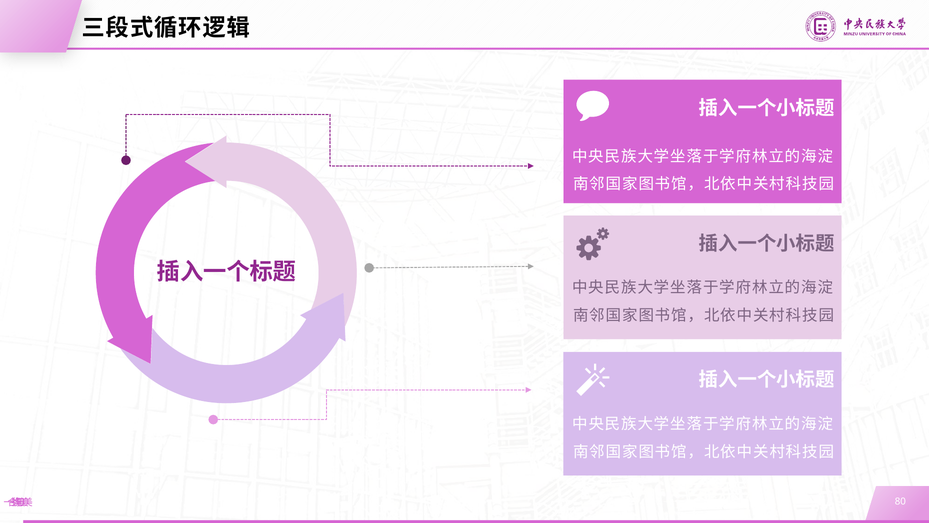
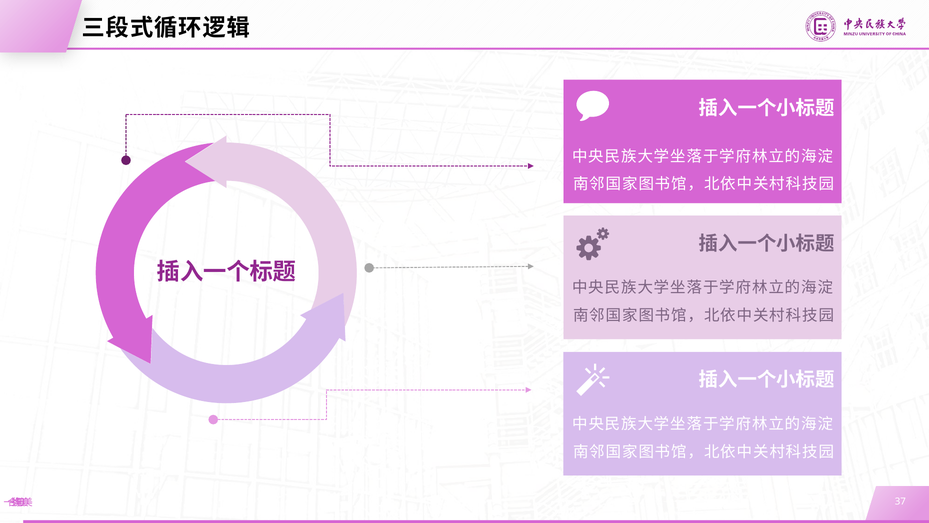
80: 80 -> 37
